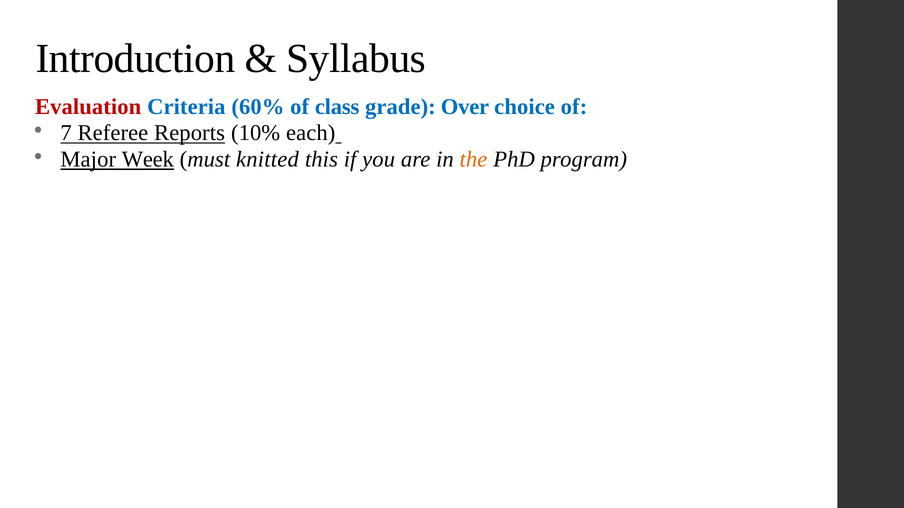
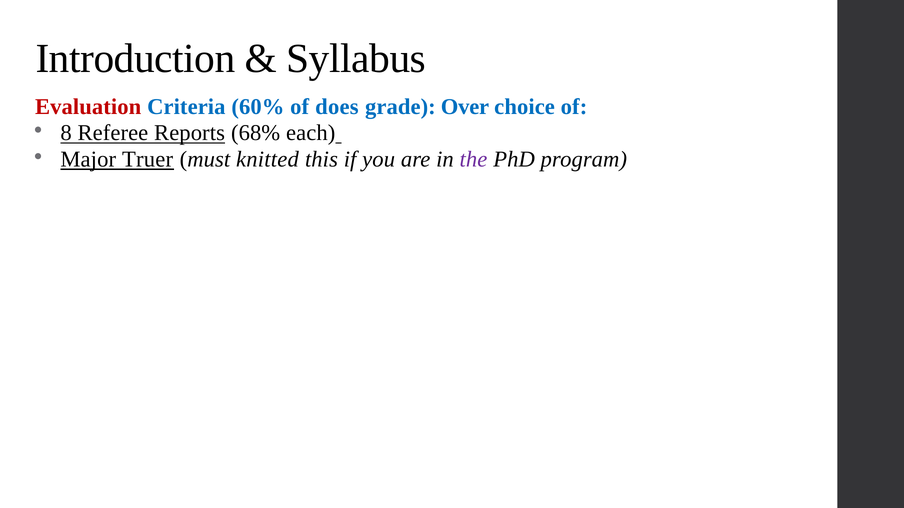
class: class -> does
7: 7 -> 8
10%: 10% -> 68%
Week: Week -> Truer
the colour: orange -> purple
